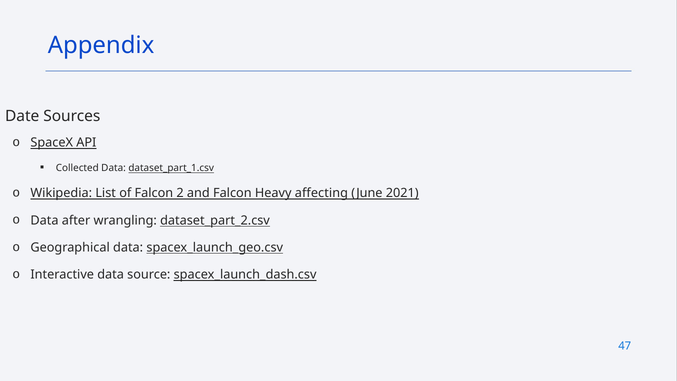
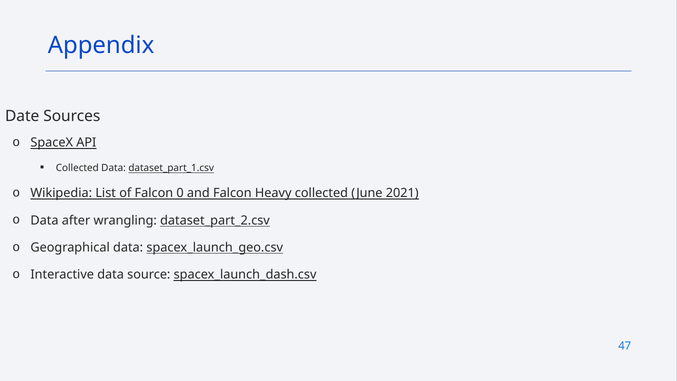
2: 2 -> 0
Heavy affecting: affecting -> collected
